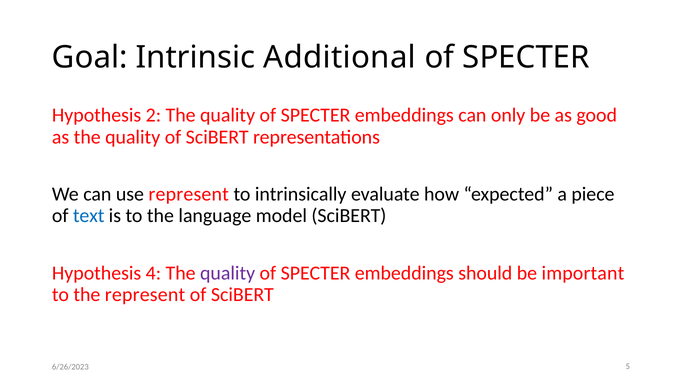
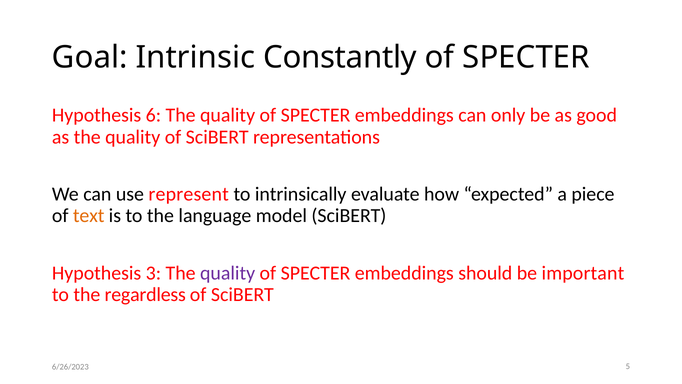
Additional: Additional -> Constantly
2: 2 -> 6
text colour: blue -> orange
4: 4 -> 3
the represent: represent -> regardless
